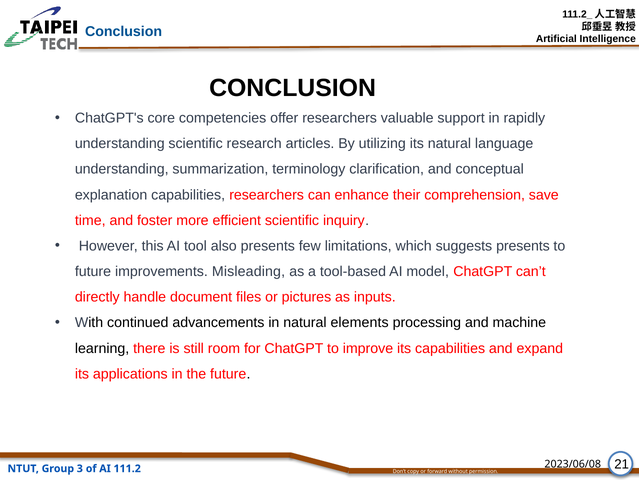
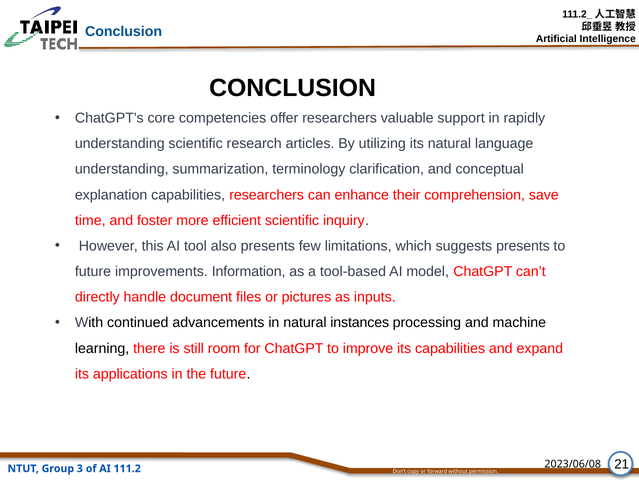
Misleading: Misleading -> Information
elements: elements -> instances
